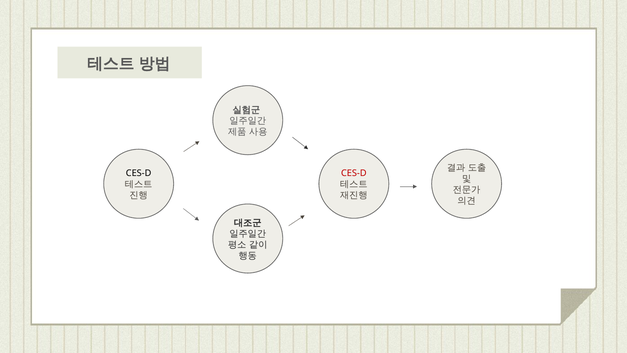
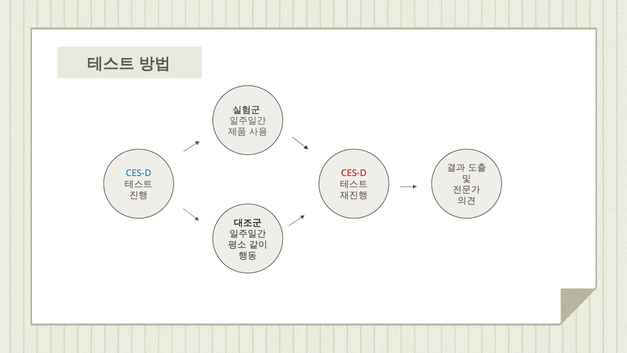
CES-D at (139, 173) colour: black -> blue
